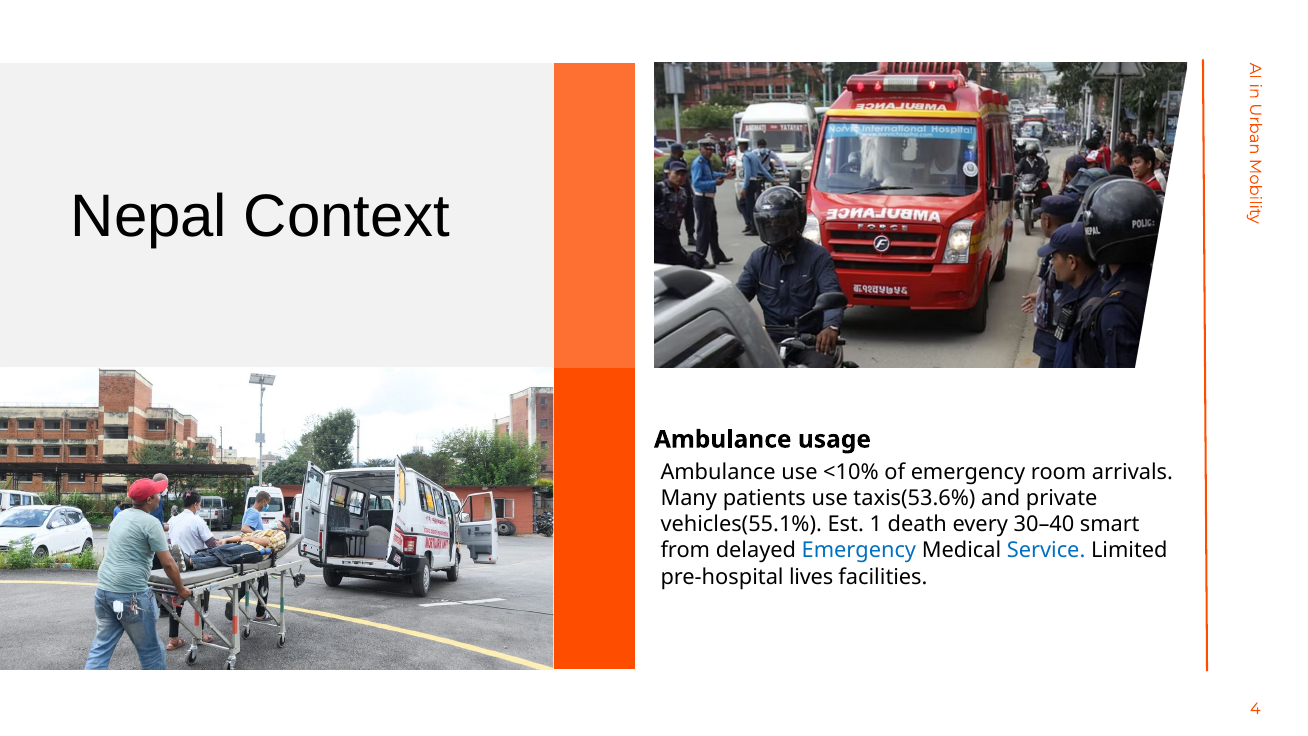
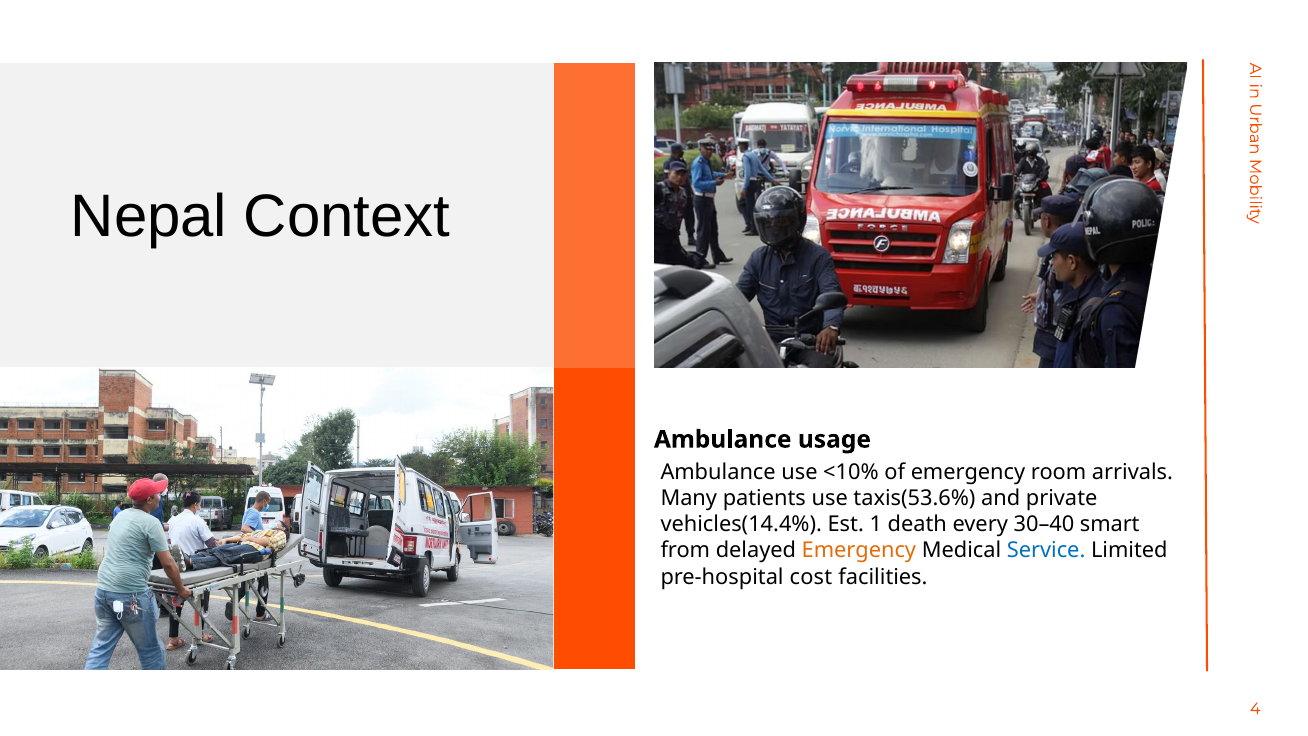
vehicles(55.1%: vehicles(55.1% -> vehicles(14.4%
Emergency at (859, 550) colour: blue -> orange
lives: lives -> cost
